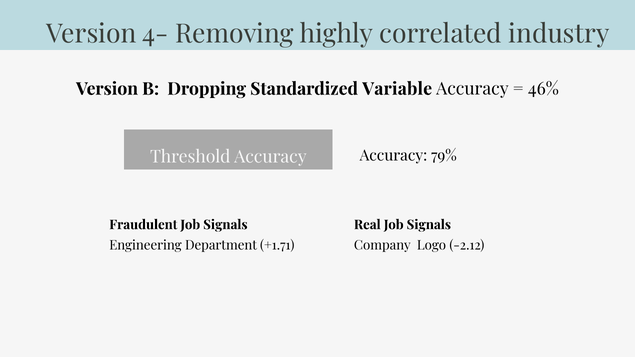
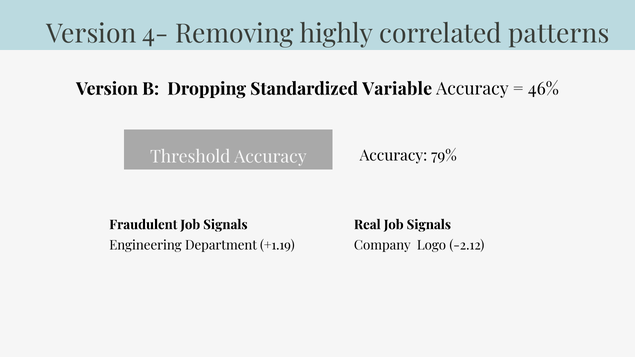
industry: industry -> patterns
+1.71: +1.71 -> +1.19
